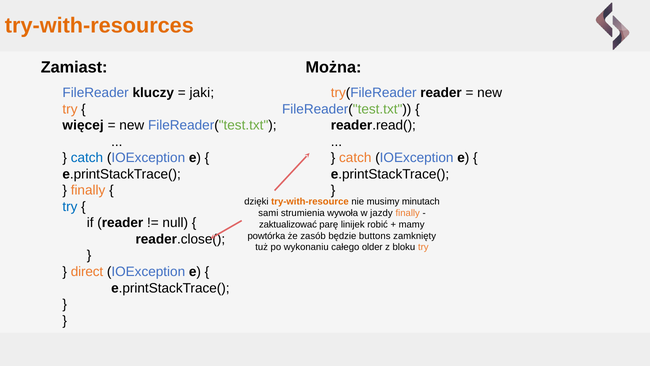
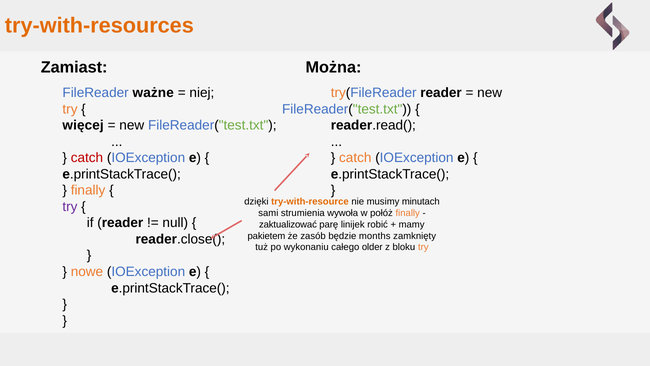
kluczy: kluczy -> ważne
jaki: jaki -> niej
catch at (87, 158) colour: blue -> red
try at (70, 206) colour: blue -> purple
jazdy: jazdy -> połóż
powtórka: powtórka -> pakietem
buttons: buttons -> months
direct: direct -> nowe
